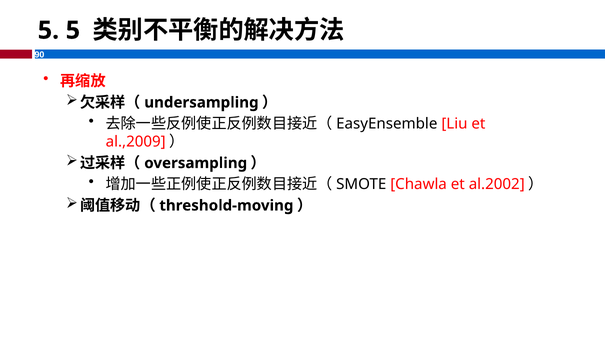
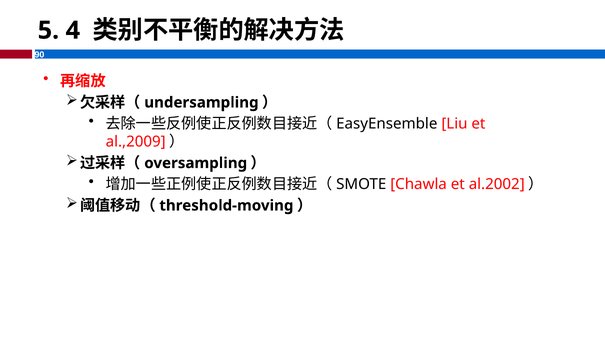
5 5: 5 -> 4
